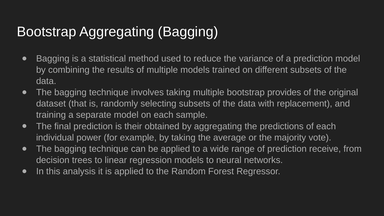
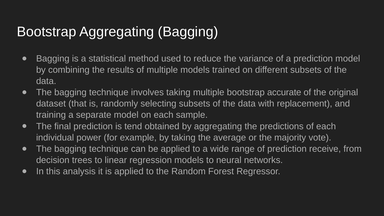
provides: provides -> accurate
their: their -> tend
